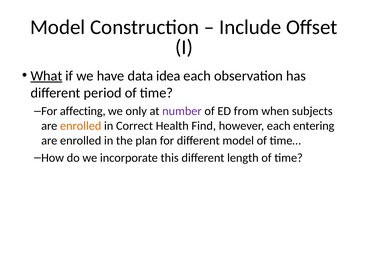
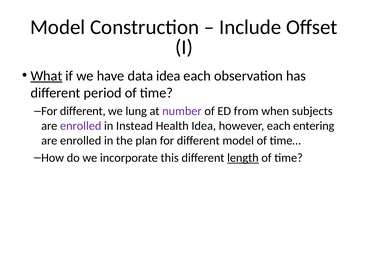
affecting at (83, 111): affecting -> different
only: only -> lung
enrolled at (81, 126) colour: orange -> purple
Correct: Correct -> Instead
Health Find: Find -> Idea
length underline: none -> present
